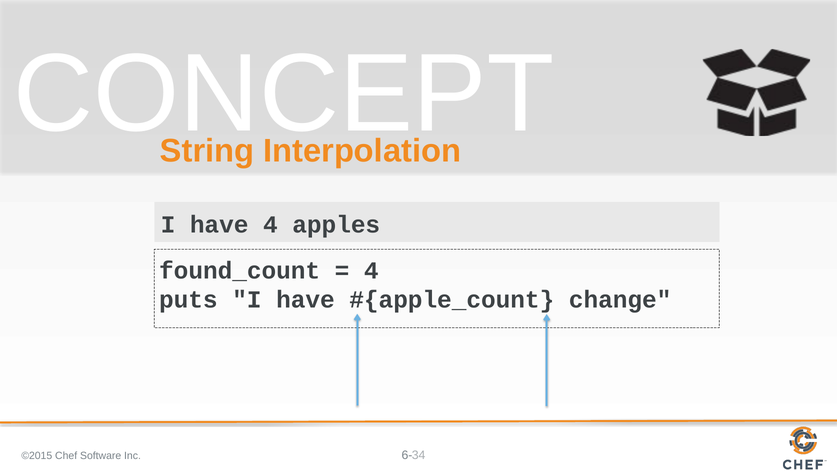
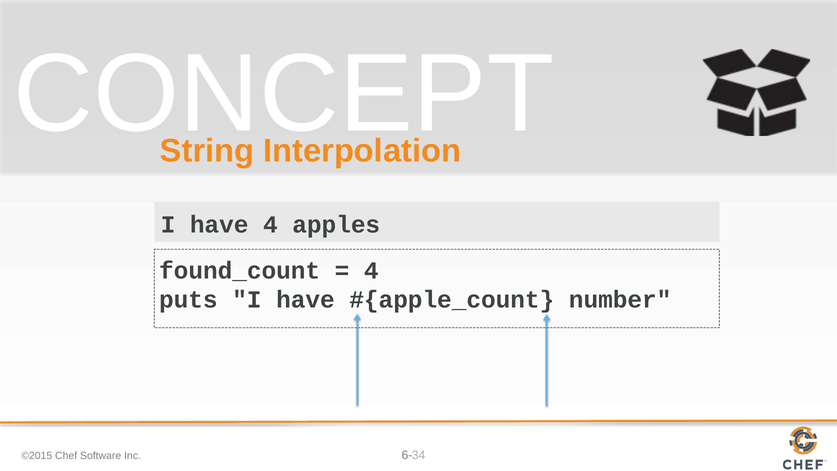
change: change -> number
